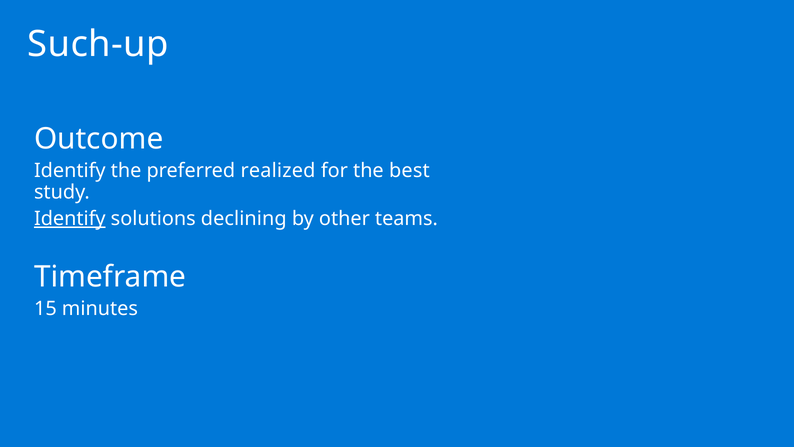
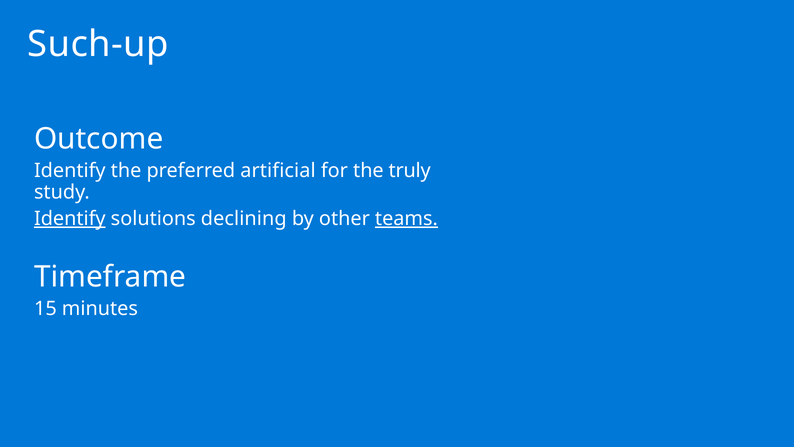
realized: realized -> artificial
best: best -> truly
teams underline: none -> present
